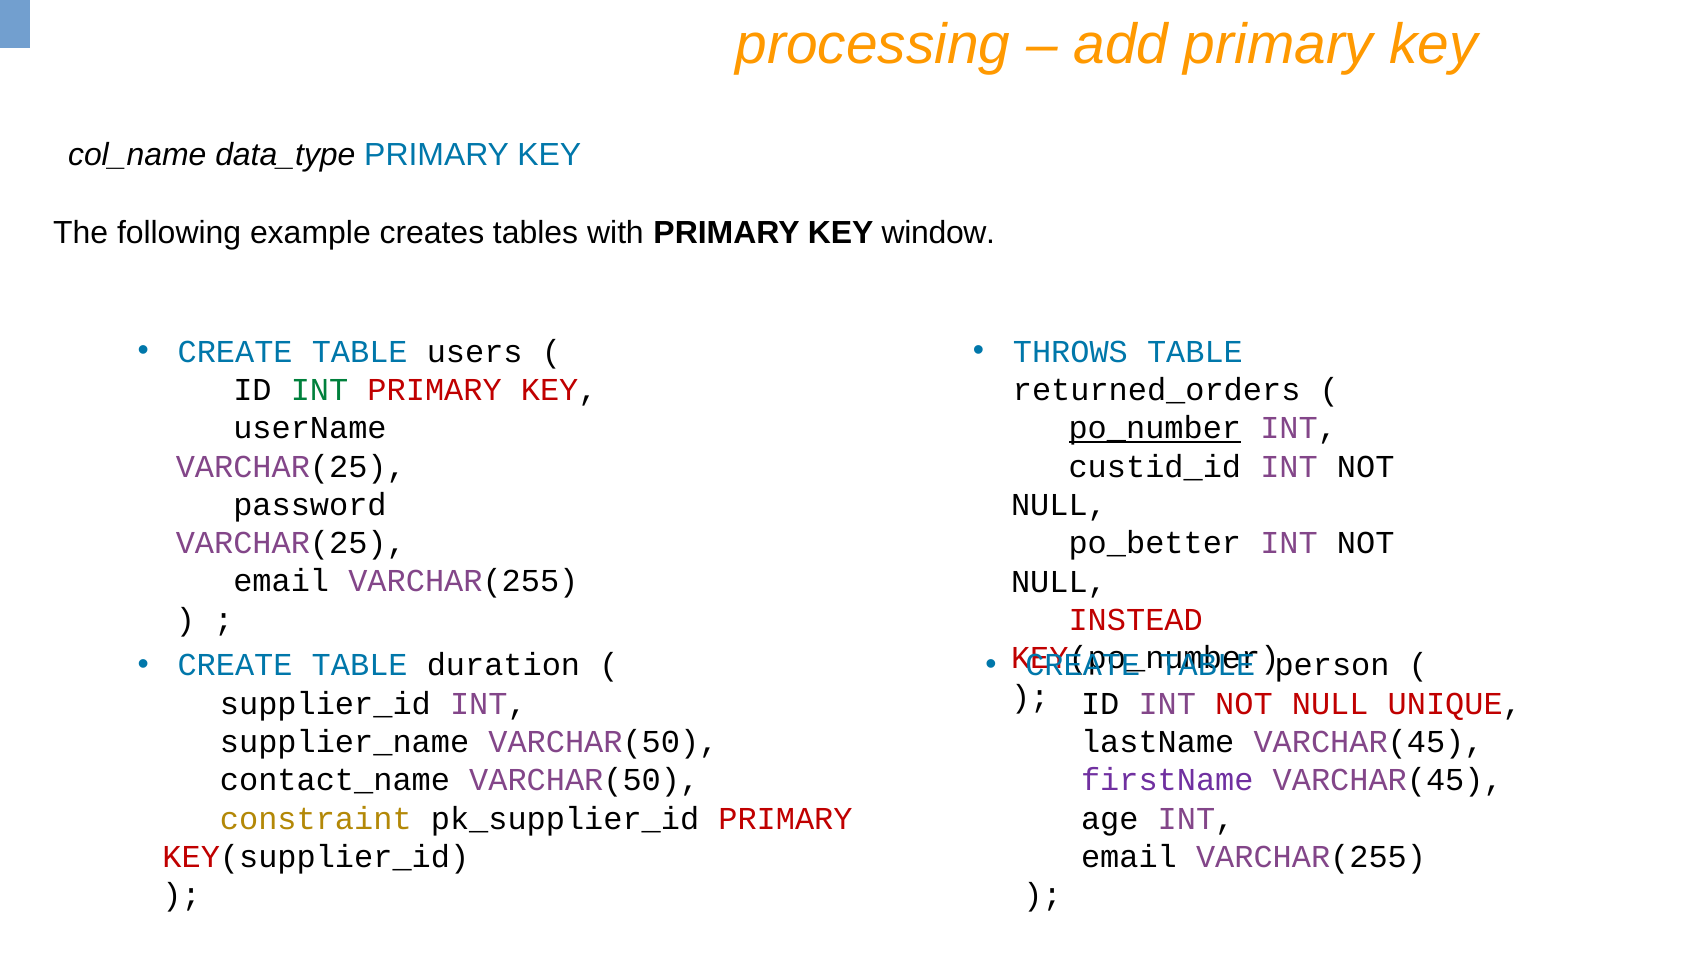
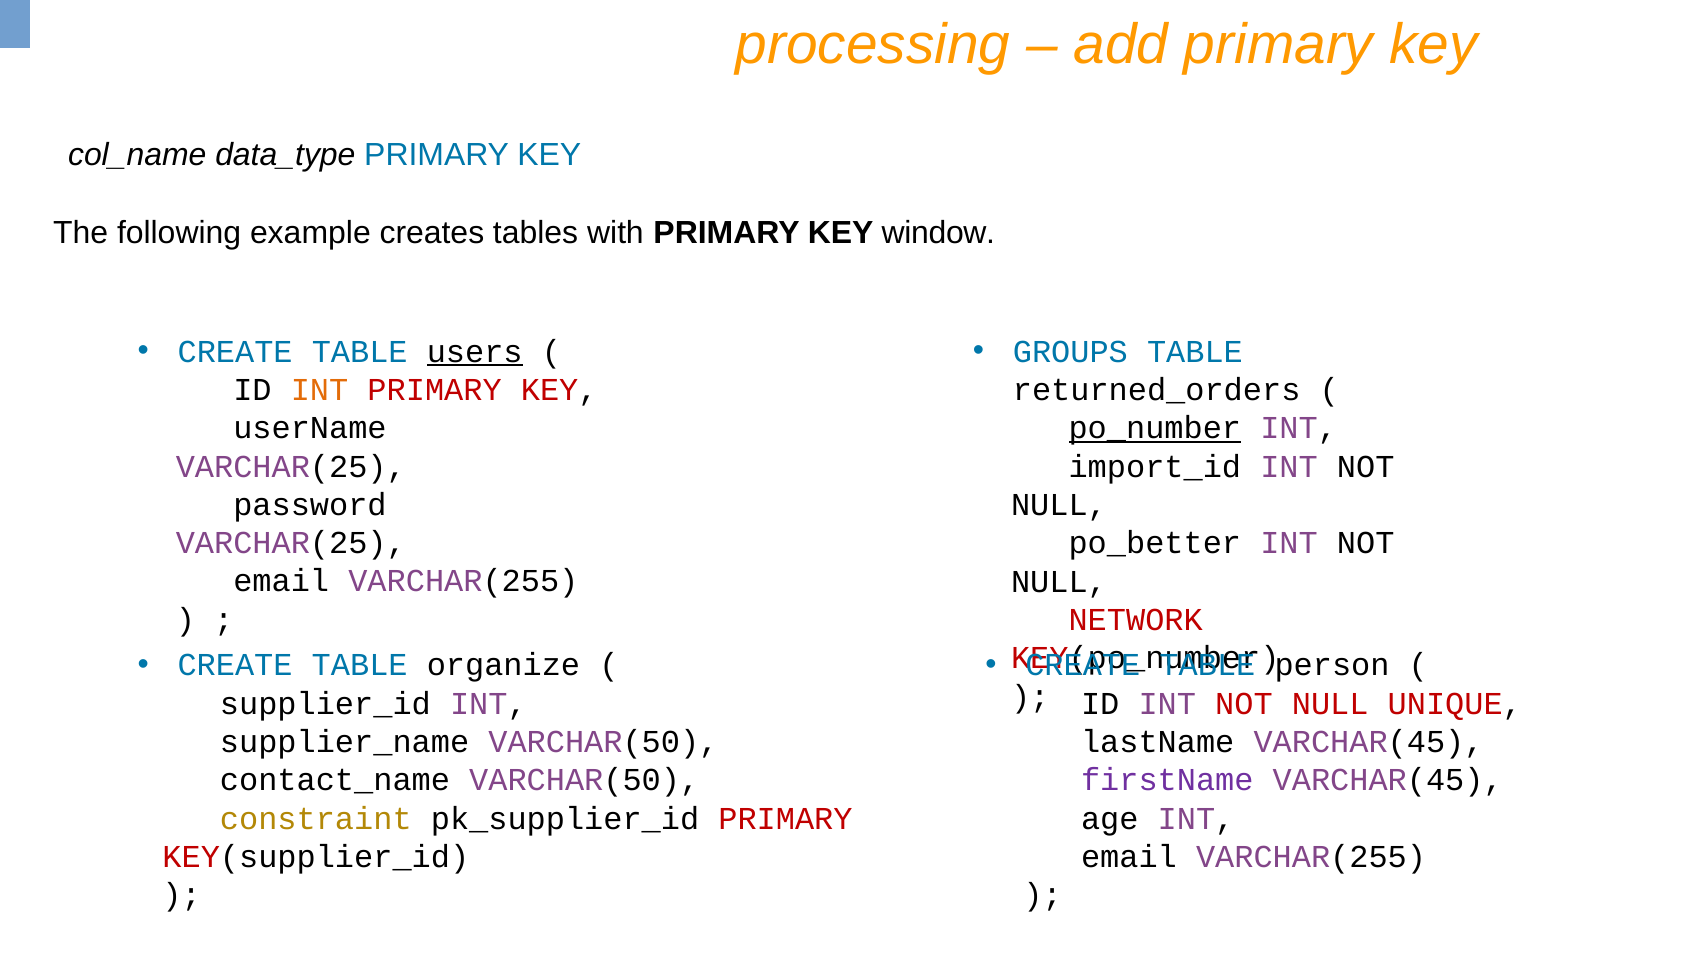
users underline: none -> present
THROWS: THROWS -> GROUPS
INT at (320, 390) colour: green -> orange
custid_id: custid_id -> import_id
INSTEAD: INSTEAD -> NETWORK
duration: duration -> organize
